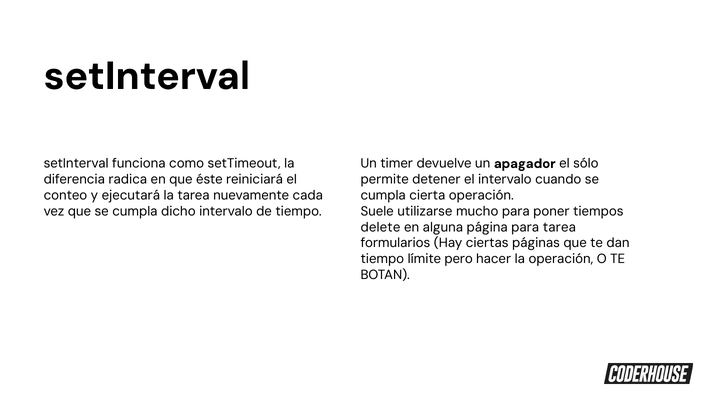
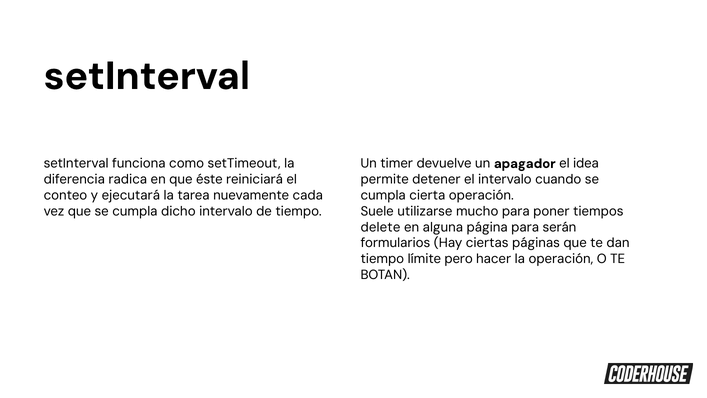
sólo: sólo -> idea
para tarea: tarea -> serán
